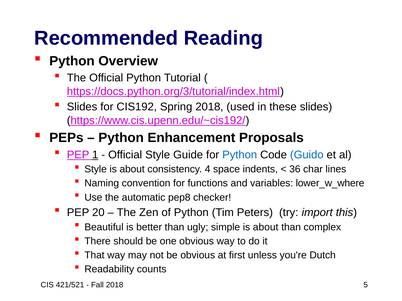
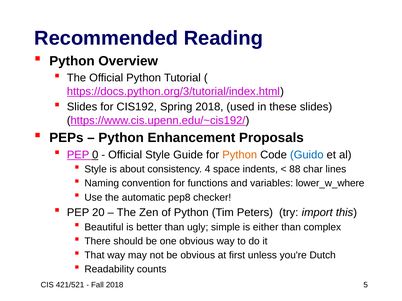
1: 1 -> 0
Python at (240, 155) colour: blue -> orange
36: 36 -> 88
simple is about: about -> either
